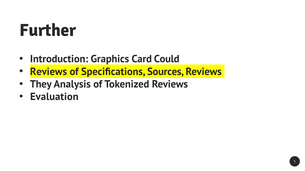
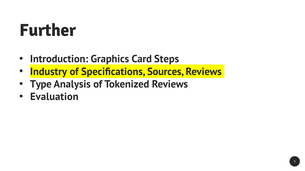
Could: Could -> Steps
Reviews at (49, 72): Reviews -> Industry
They: They -> Type
